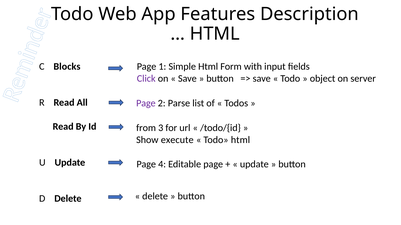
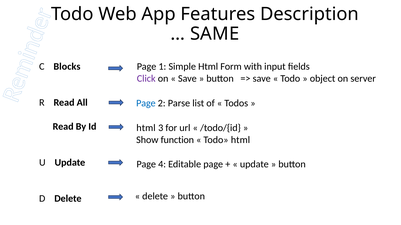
HTML at (215, 34): HTML -> SAME
Page at (146, 104) colour: purple -> blue
from at (146, 128): from -> html
execute: execute -> function
